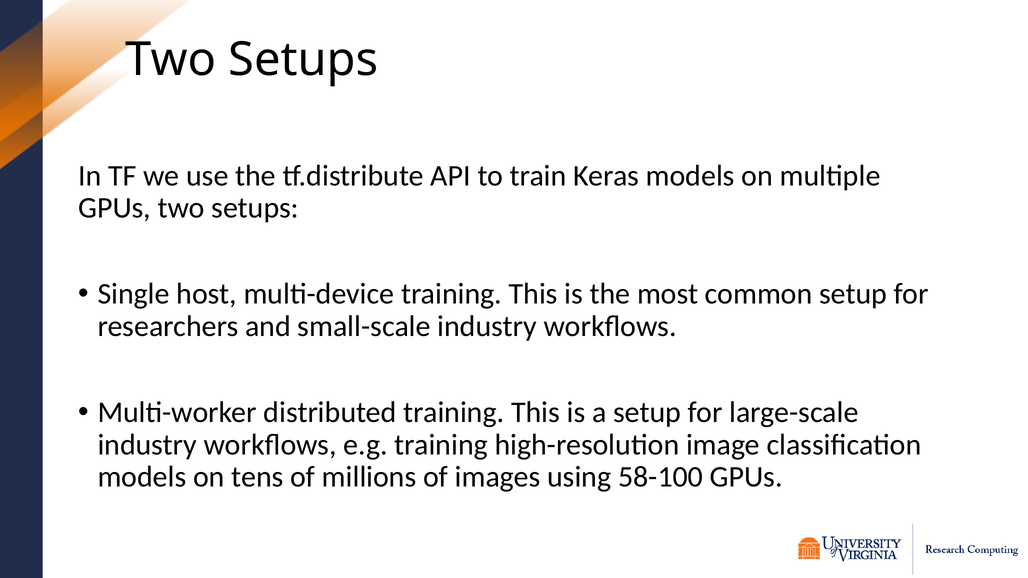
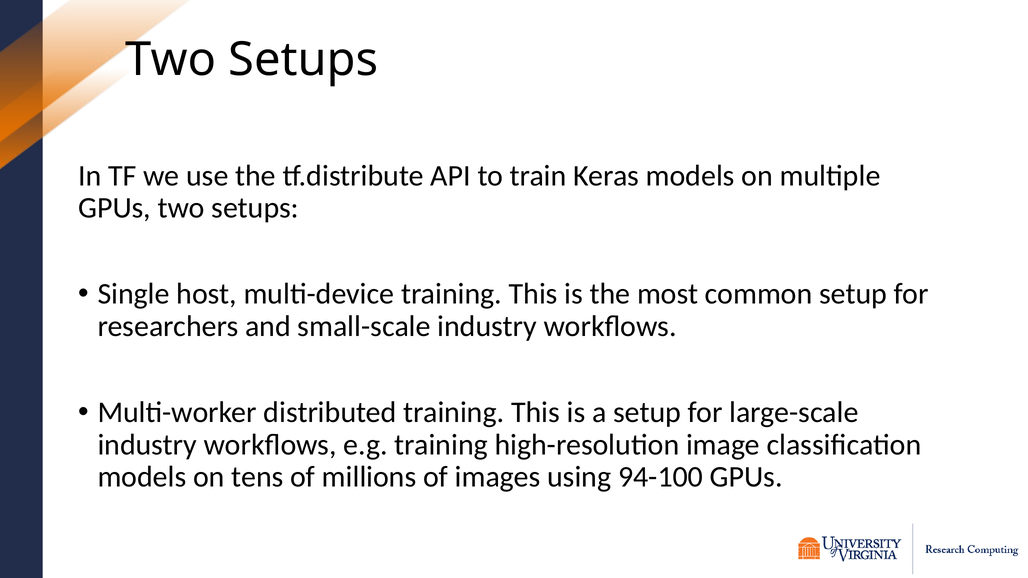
58-100: 58-100 -> 94-100
